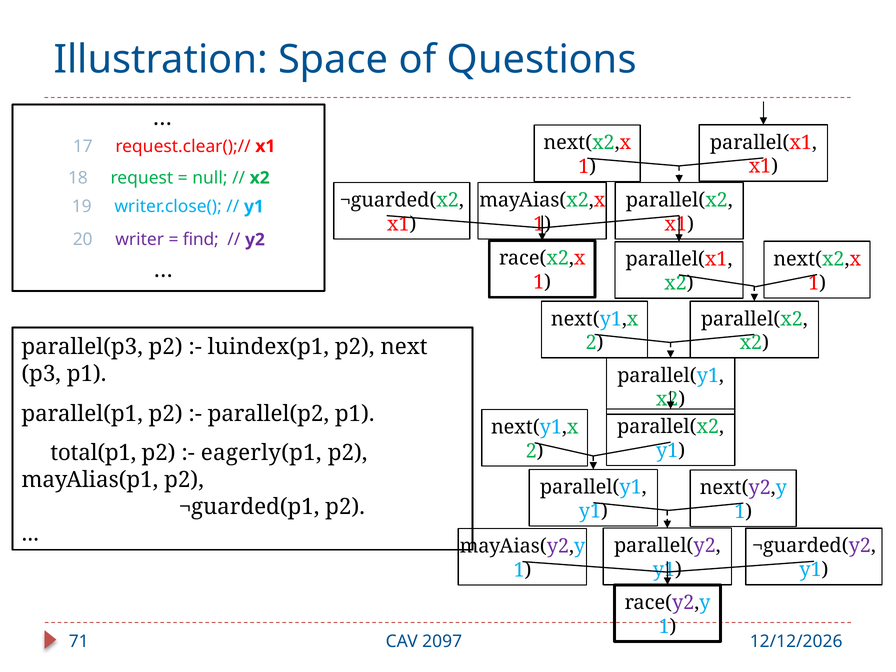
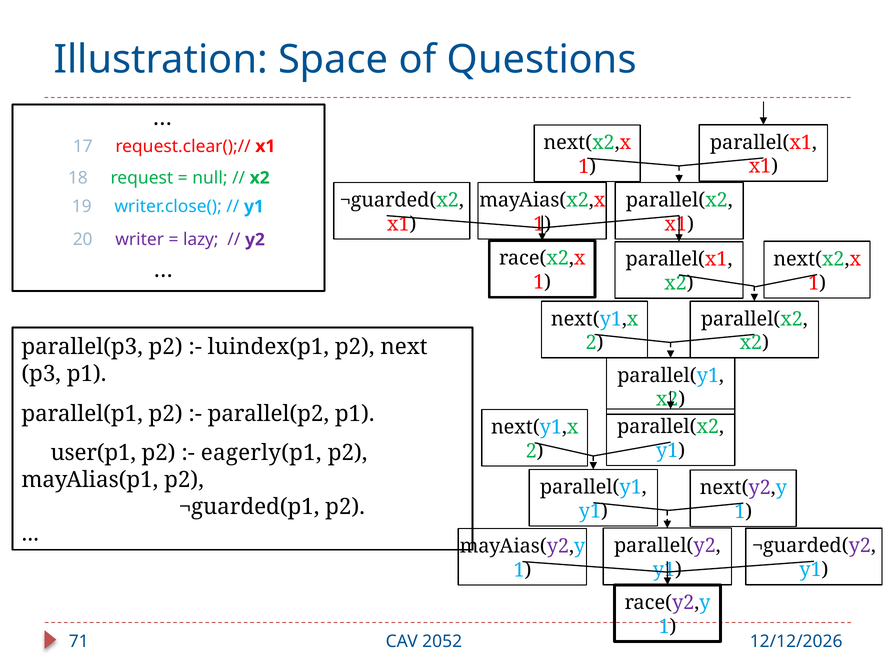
find: find -> lazy
total(p1: total(p1 -> user(p1
2097: 2097 -> 2052
